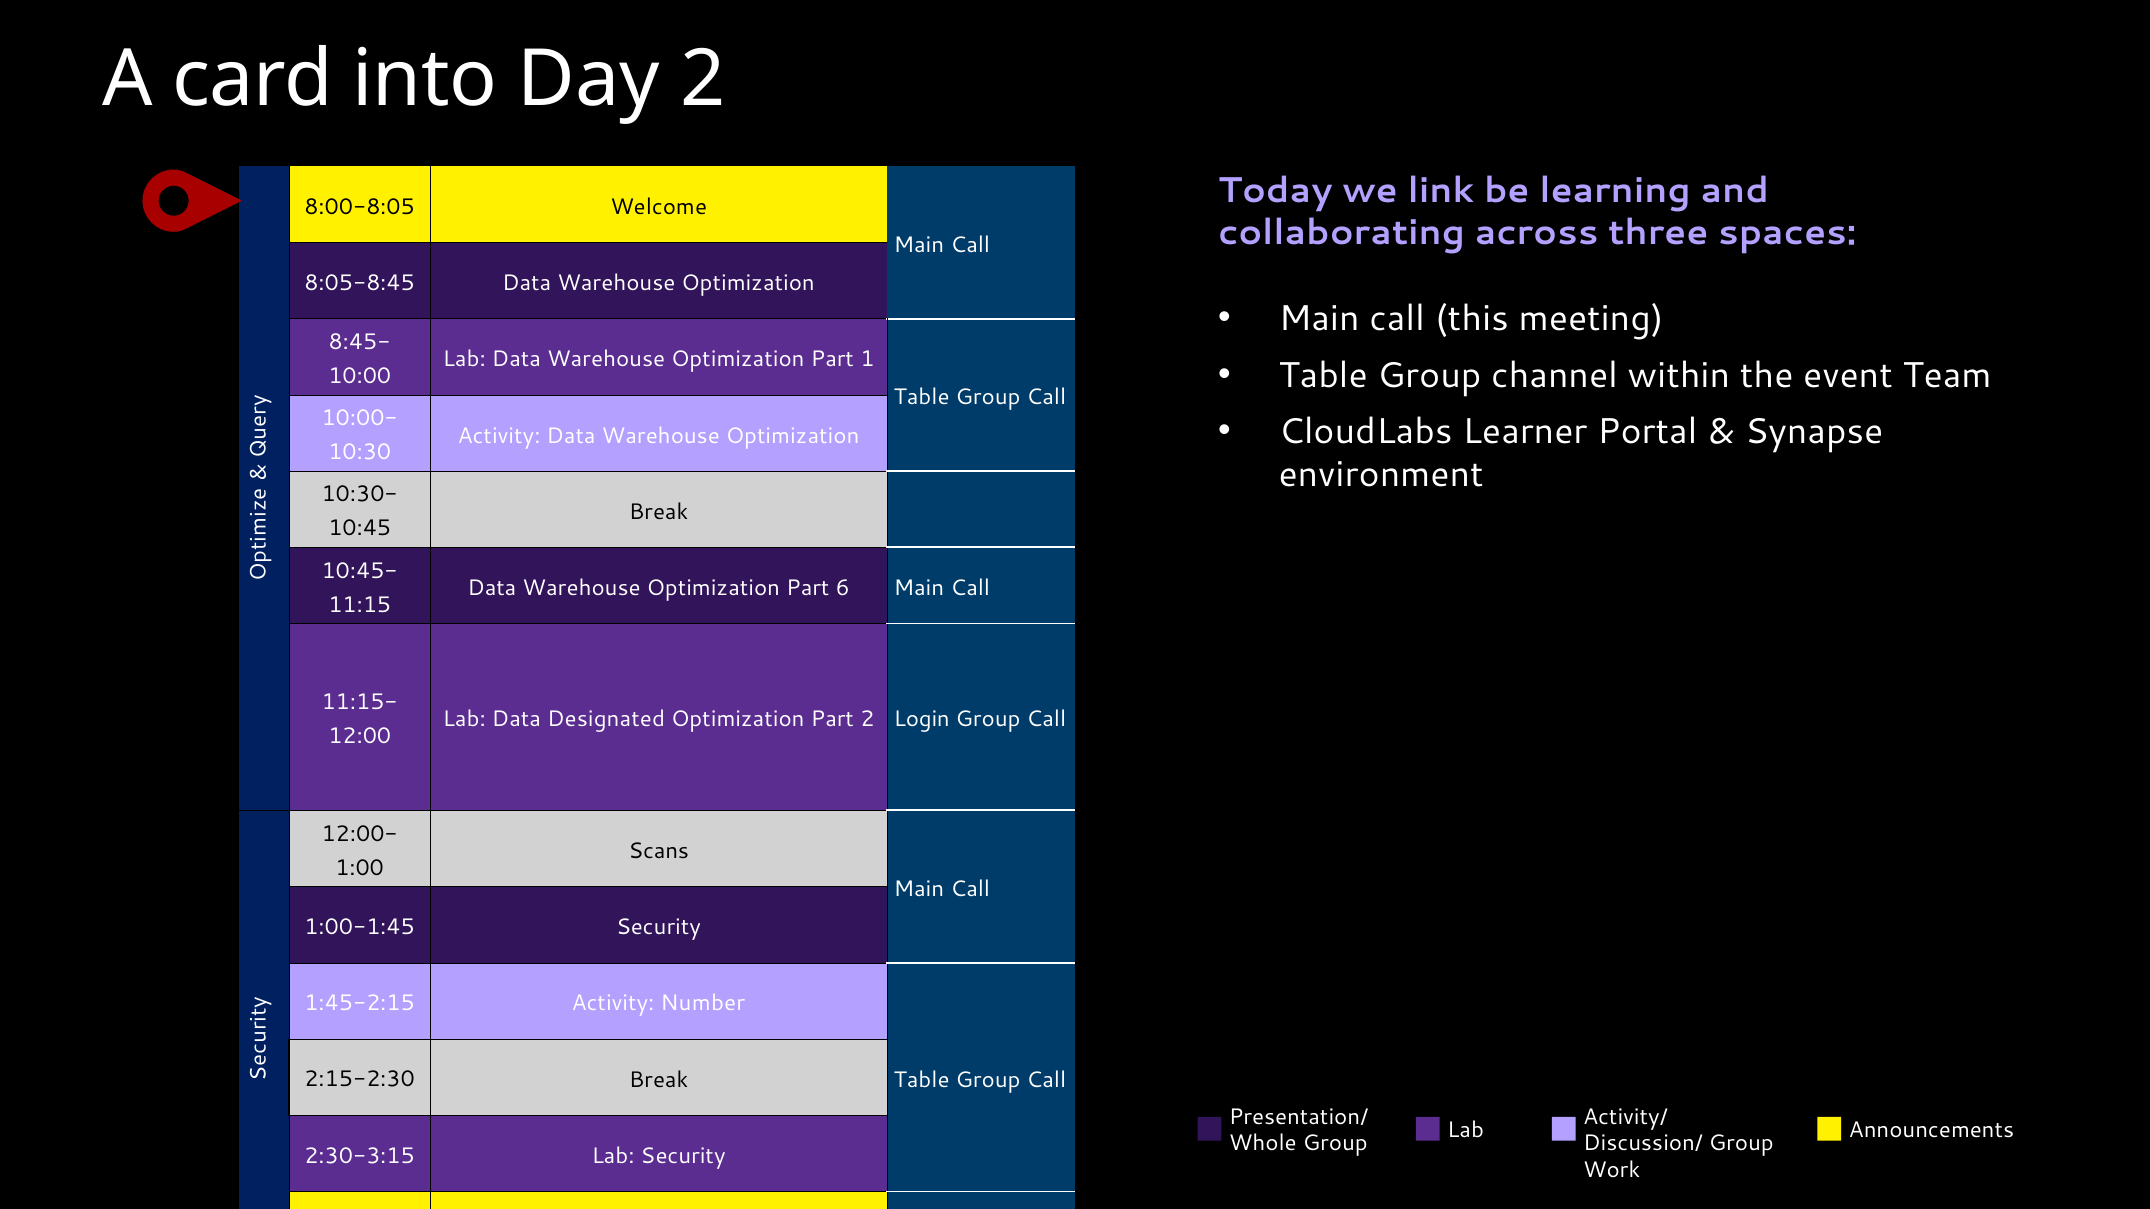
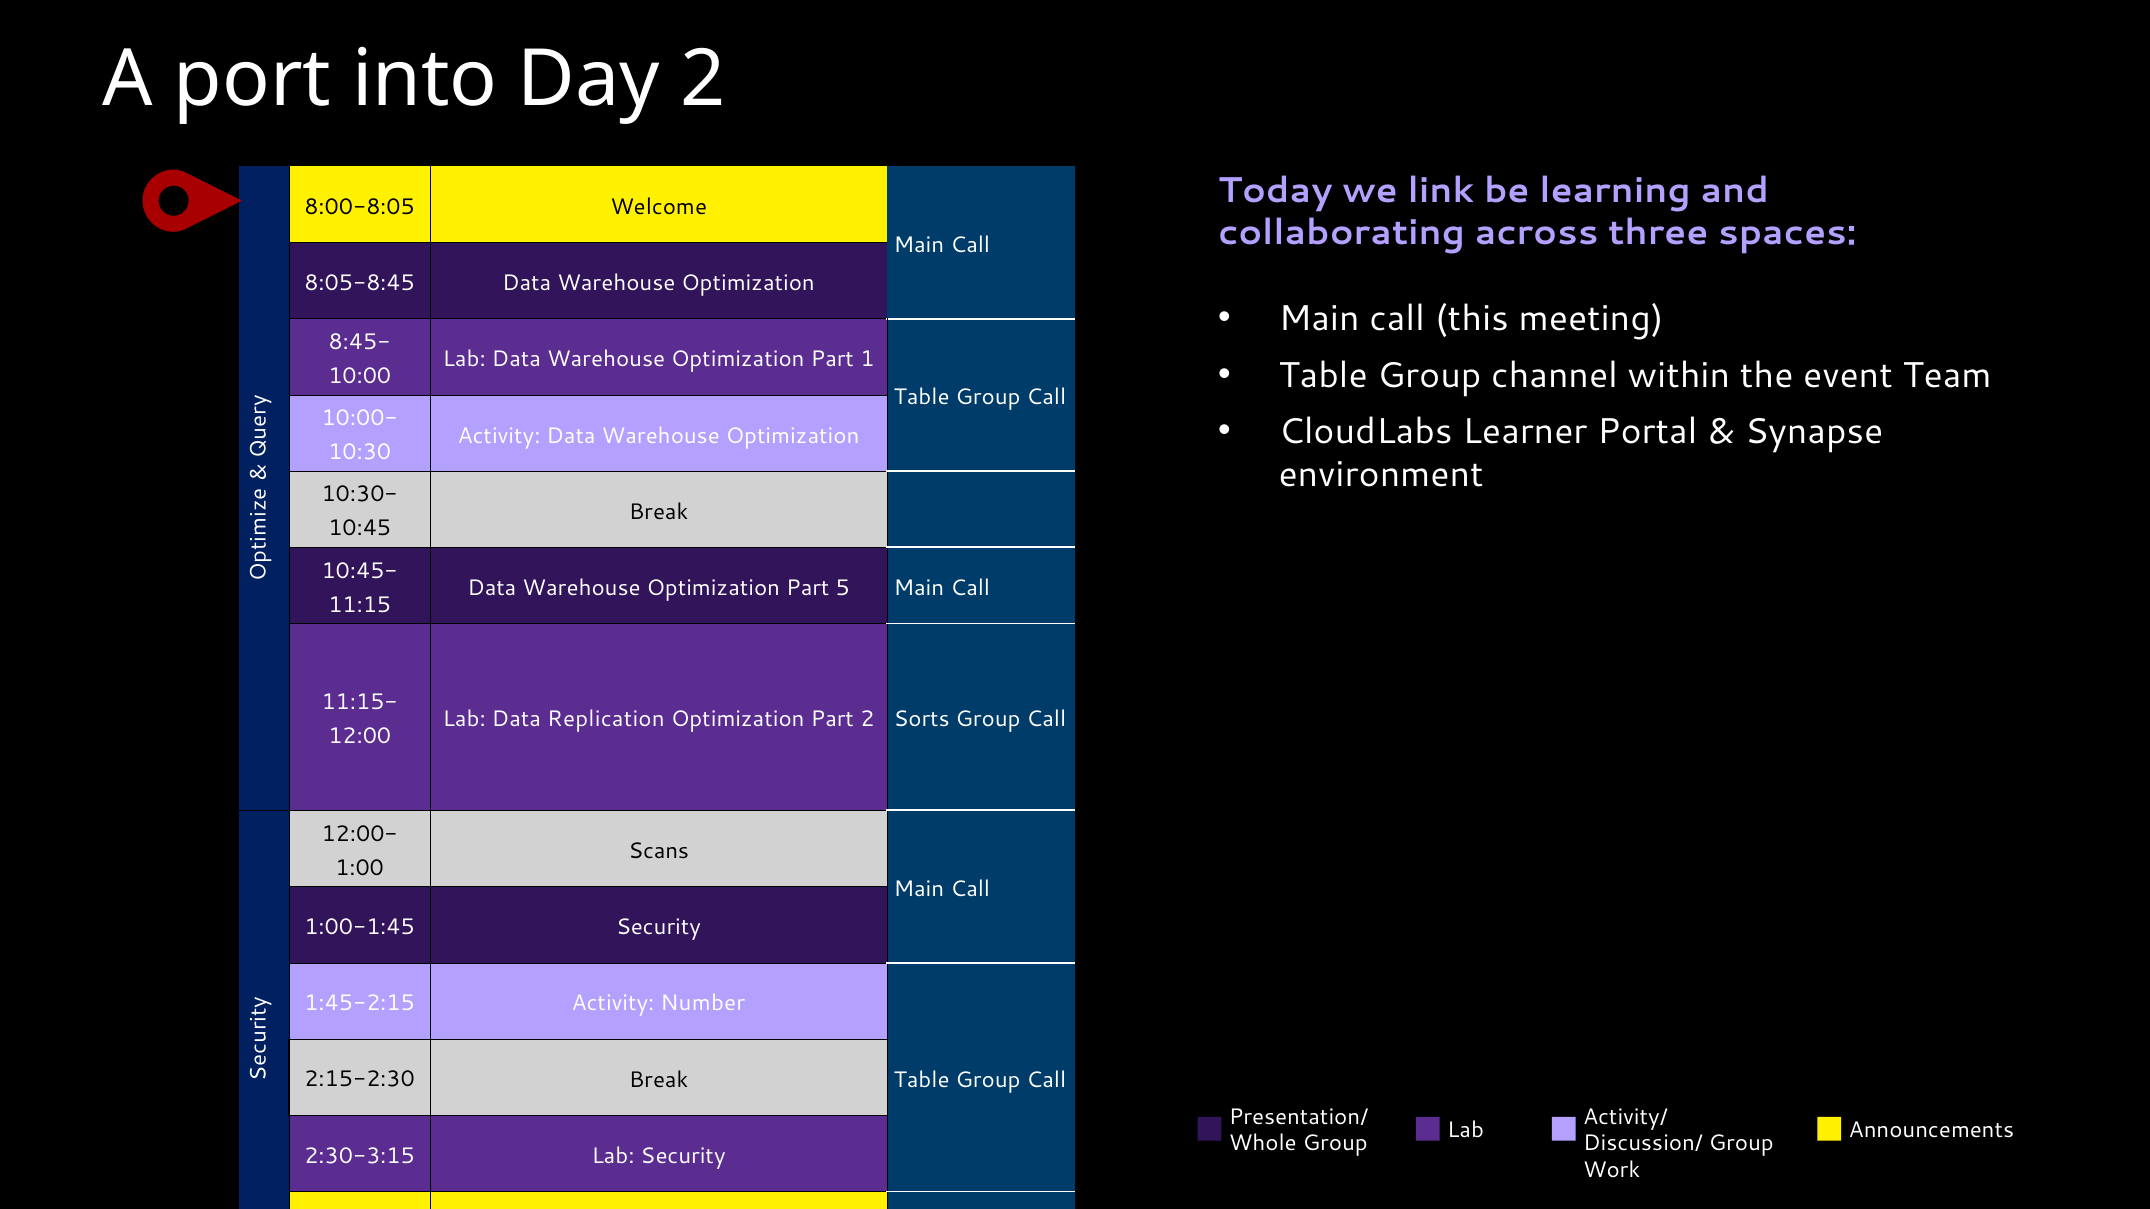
card: card -> port
6: 6 -> 5
Designated: Designated -> Replication
Login: Login -> Sorts
